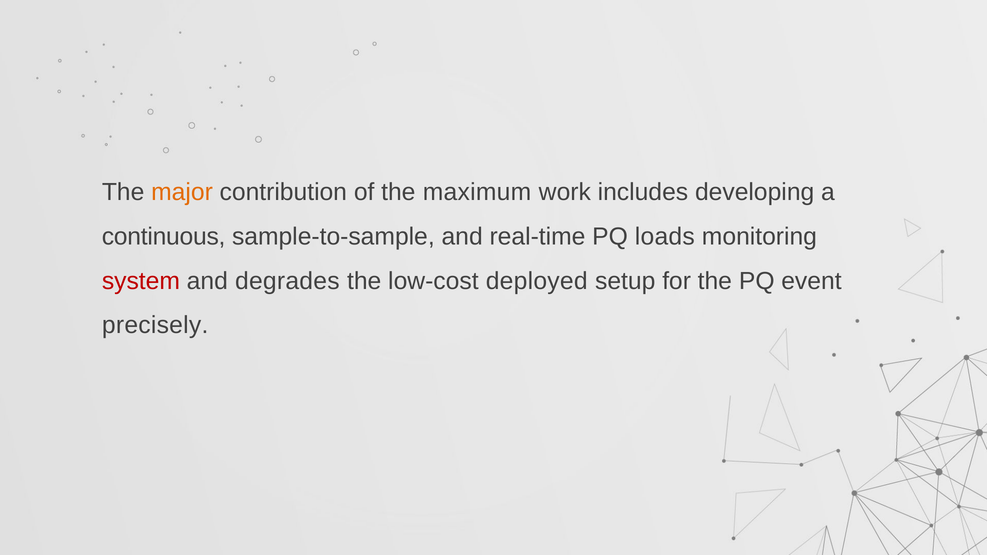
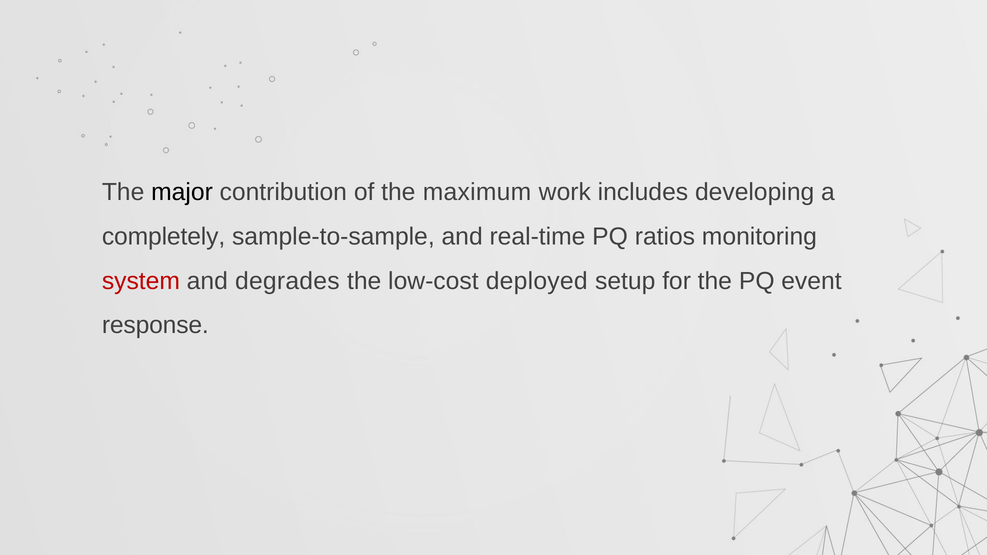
major colour: orange -> black
continuous: continuous -> completely
loads: loads -> ratios
precisely: precisely -> response
